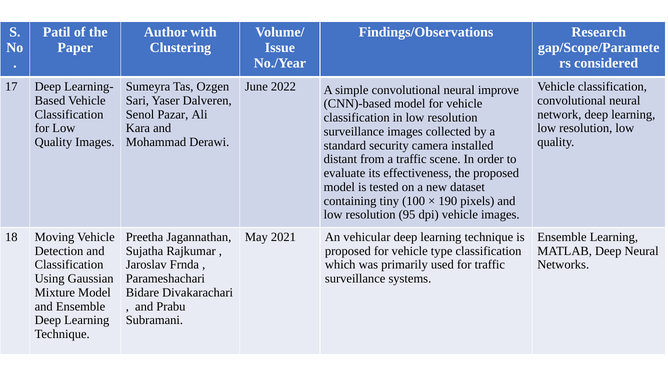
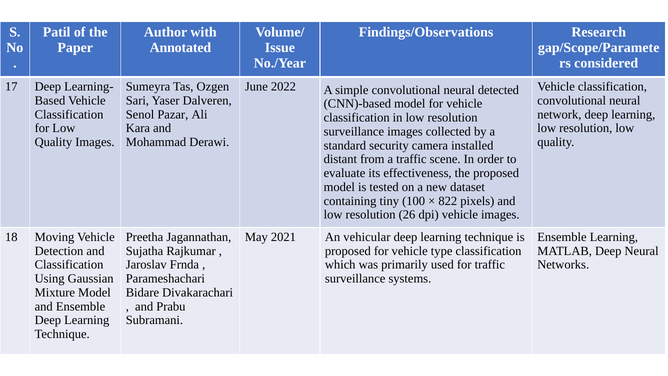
Clustering: Clustering -> Annotated
improve: improve -> detected
190: 190 -> 822
95: 95 -> 26
